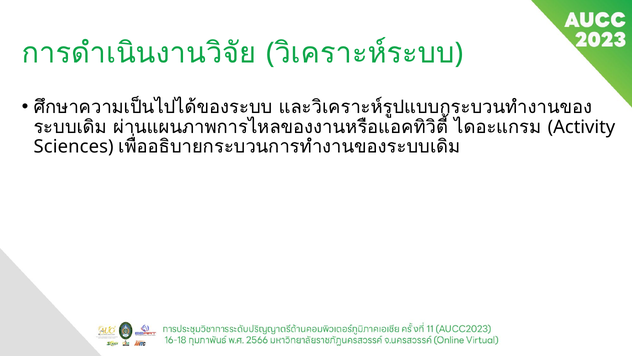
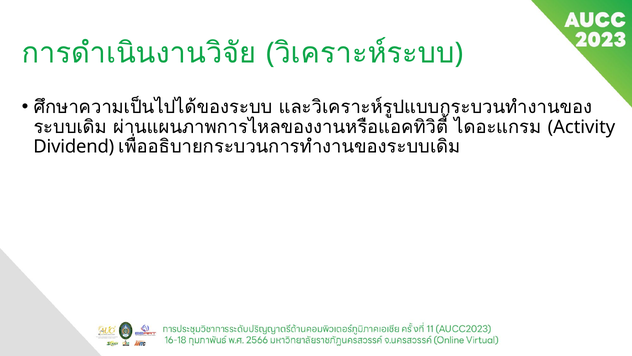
Sciences: Sciences -> Dividend
